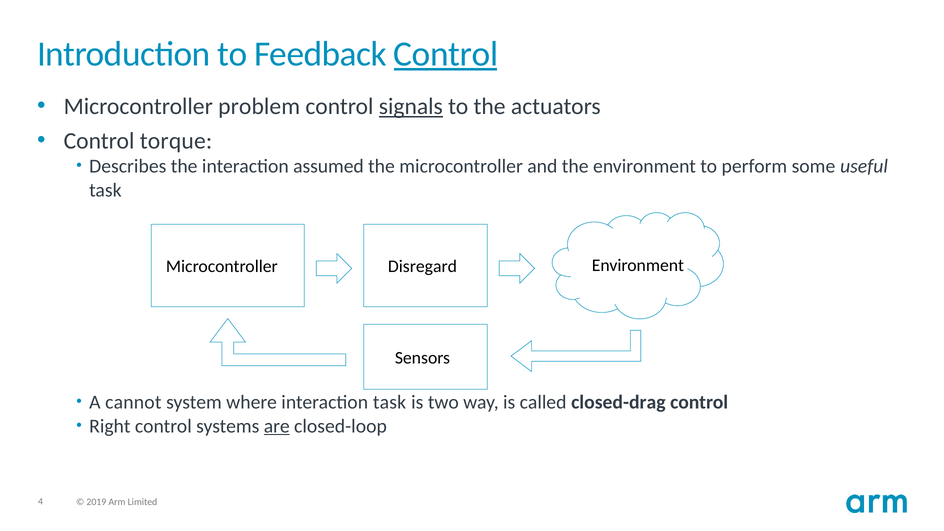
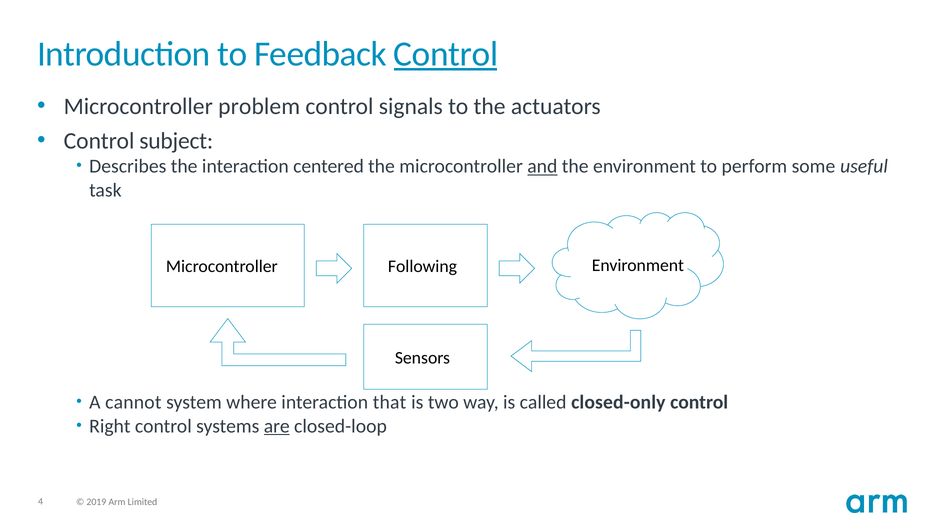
signals underline: present -> none
torque: torque -> subject
assumed: assumed -> centered
and underline: none -> present
Disregard: Disregard -> Following
interaction task: task -> that
closed-drag: closed-drag -> closed-only
